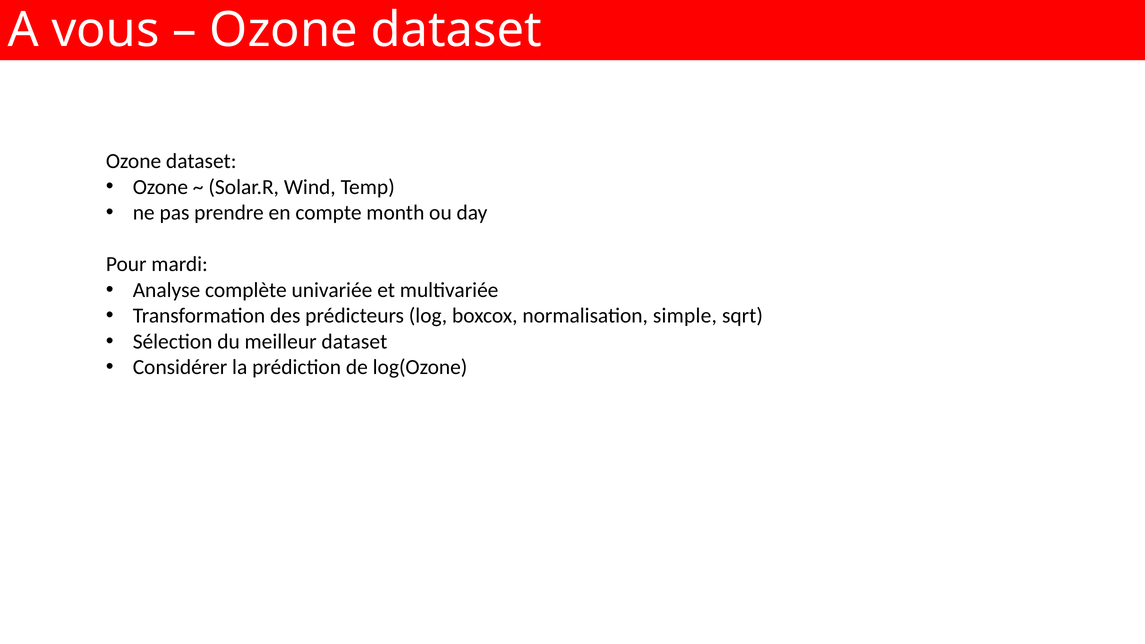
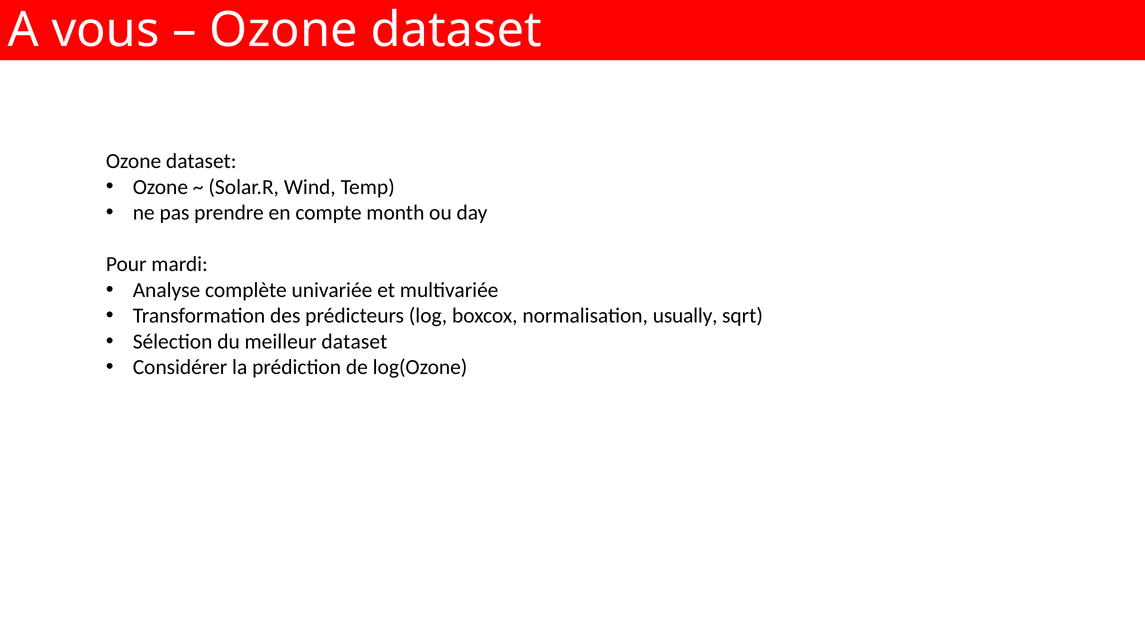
simple: simple -> usually
